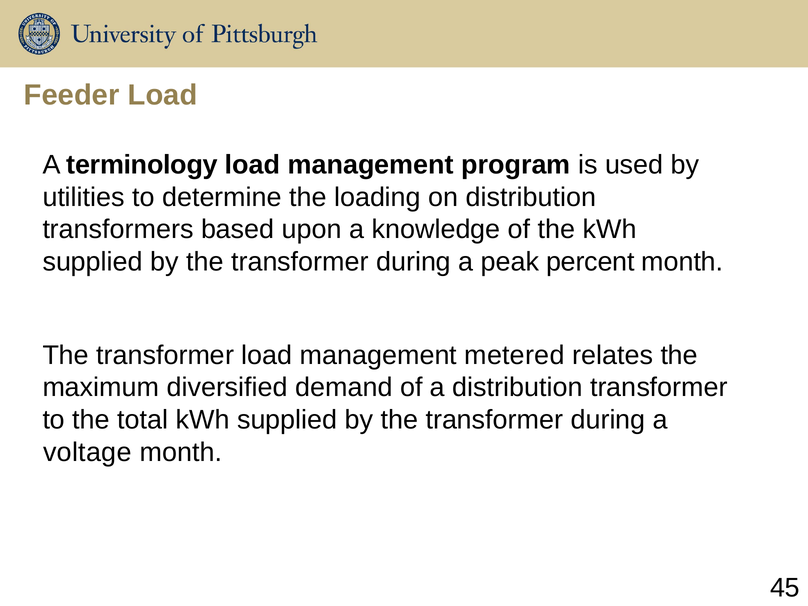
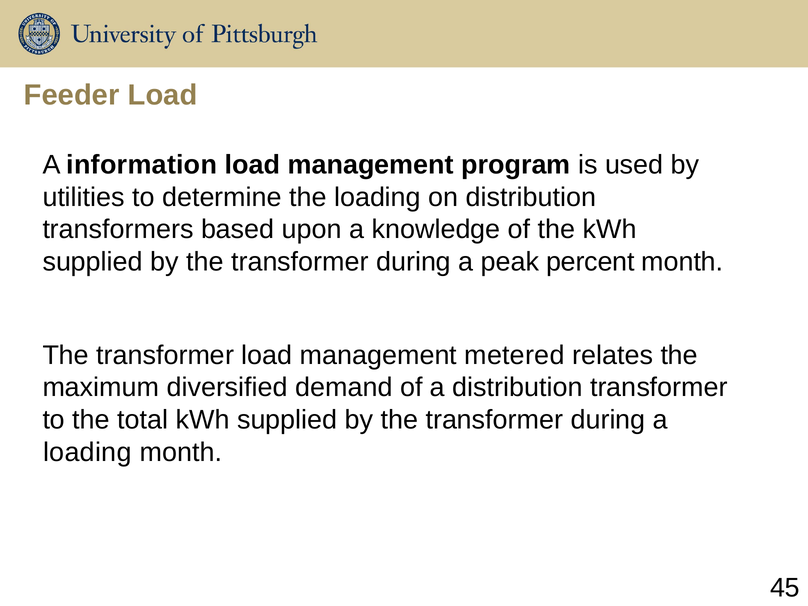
terminology: terminology -> information
voltage at (87, 452): voltage -> loading
